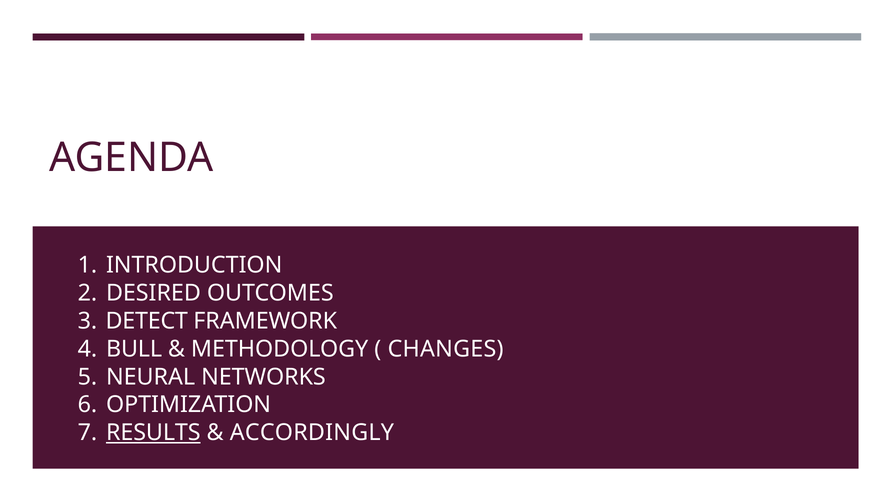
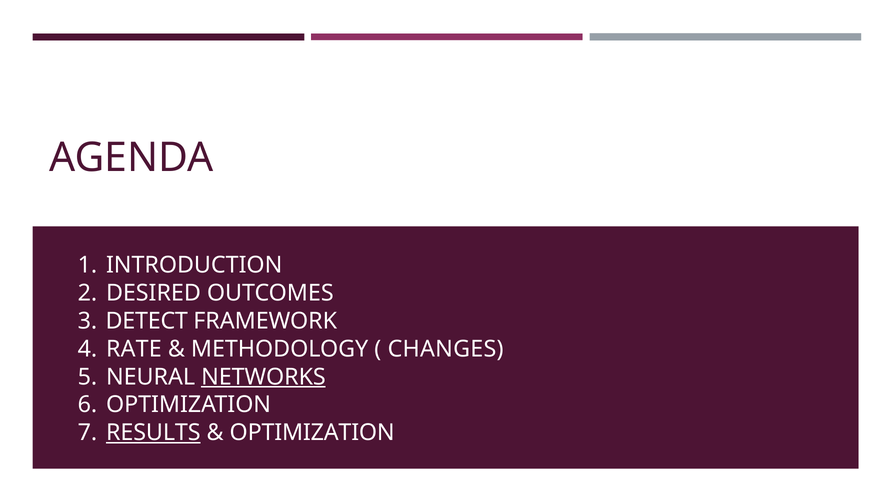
BULL: BULL -> RATE
NETWORKS underline: none -> present
ACCORDINGLY at (312, 433): ACCORDINGLY -> OPTIMIZATION
